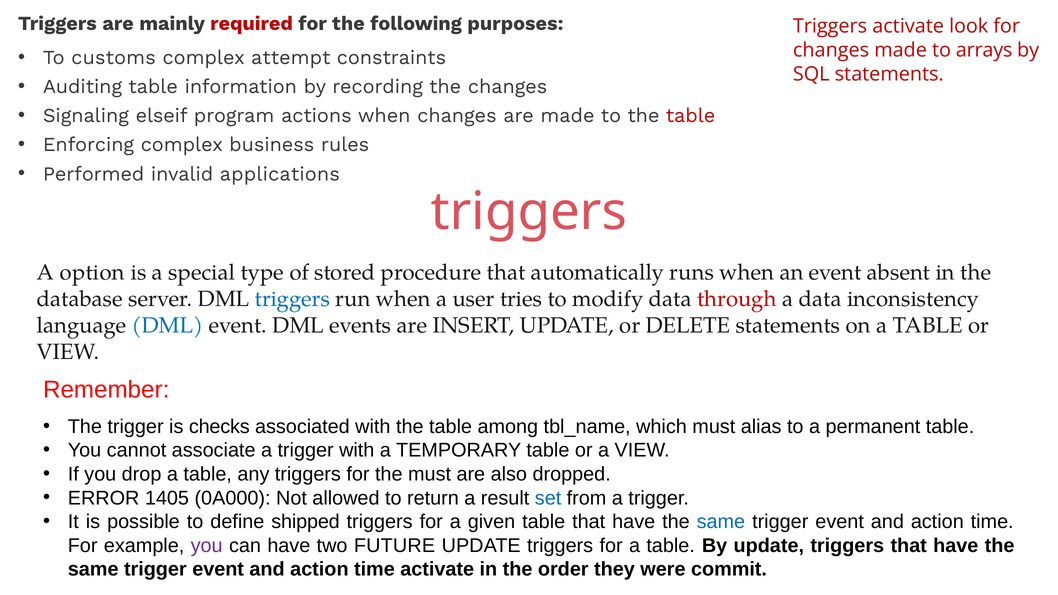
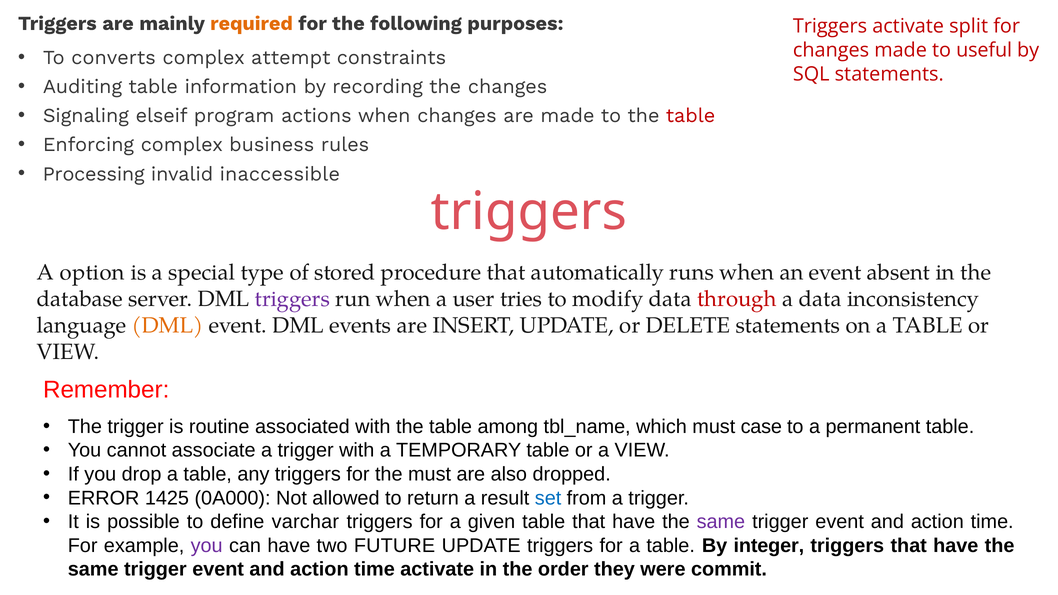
required colour: red -> orange
look: look -> split
arrays: arrays -> useful
customs: customs -> converts
Performed: Performed -> Processing
applications: applications -> inaccessible
triggers at (292, 299) colour: blue -> purple
DML at (168, 325) colour: blue -> orange
checks: checks -> routine
alias: alias -> case
1405: 1405 -> 1425
shipped: shipped -> varchar
same at (721, 522) colour: blue -> purple
By update: update -> integer
